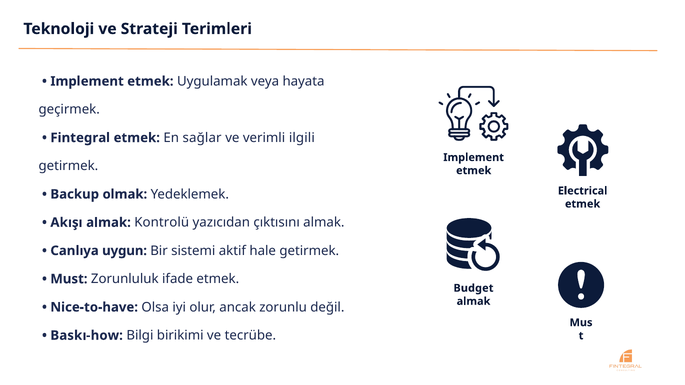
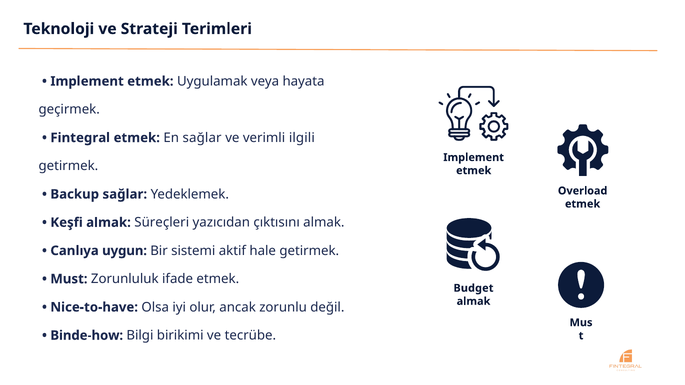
Electrical: Electrical -> Overload
Backup olmak: olmak -> sağlar
Akışı: Akışı -> Keşfi
Kontrolü: Kontrolü -> Süreçleri
Baskı-how: Baskı-how -> Binde-how
